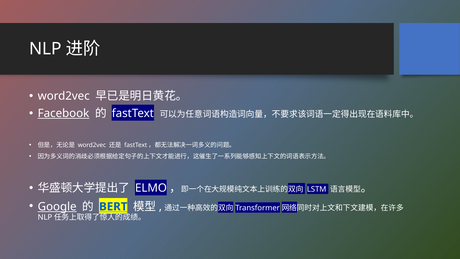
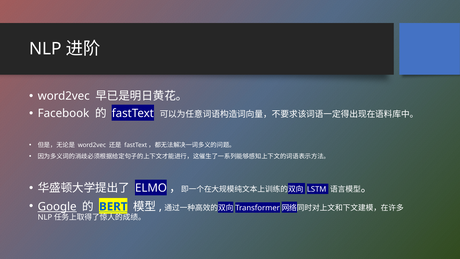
Facebook underline: present -> none
